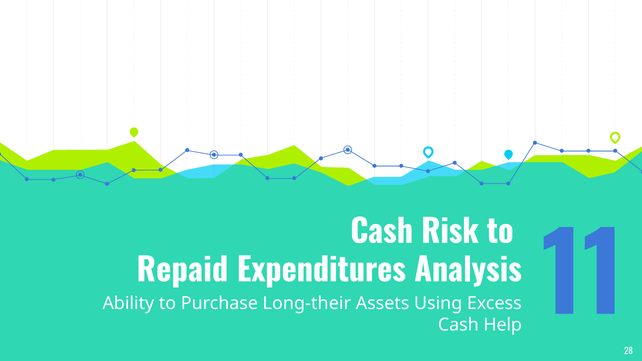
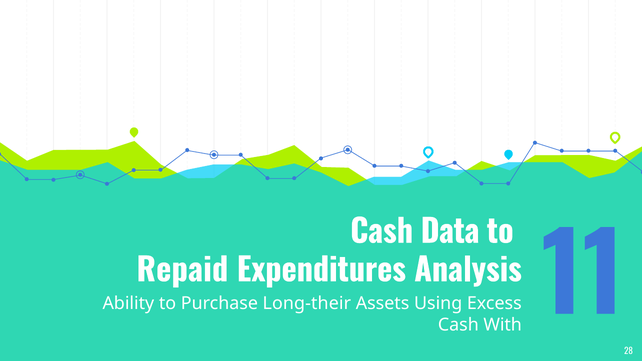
Risk: Risk -> Data
Help: Help -> With
